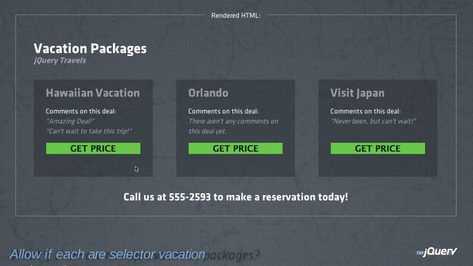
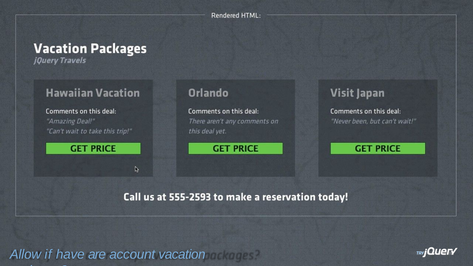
each: each -> have
selector: selector -> account
